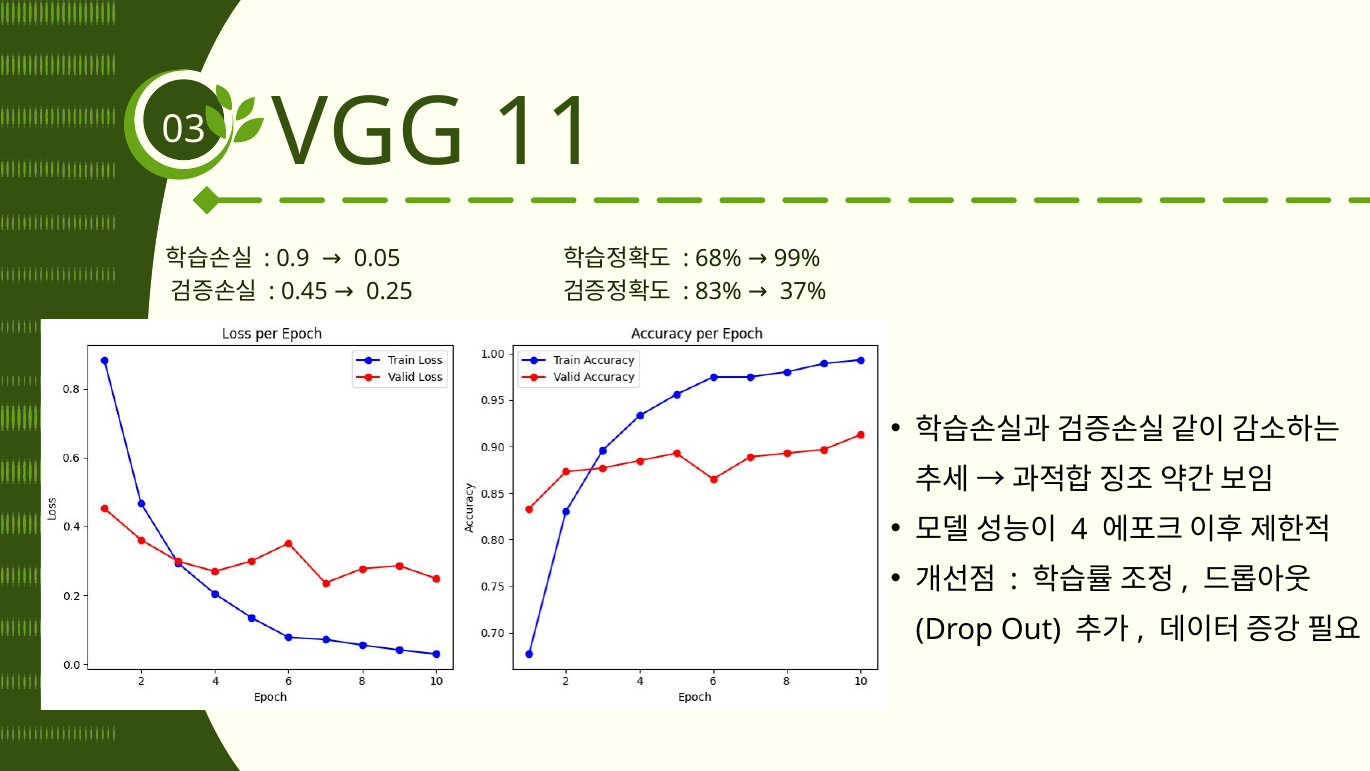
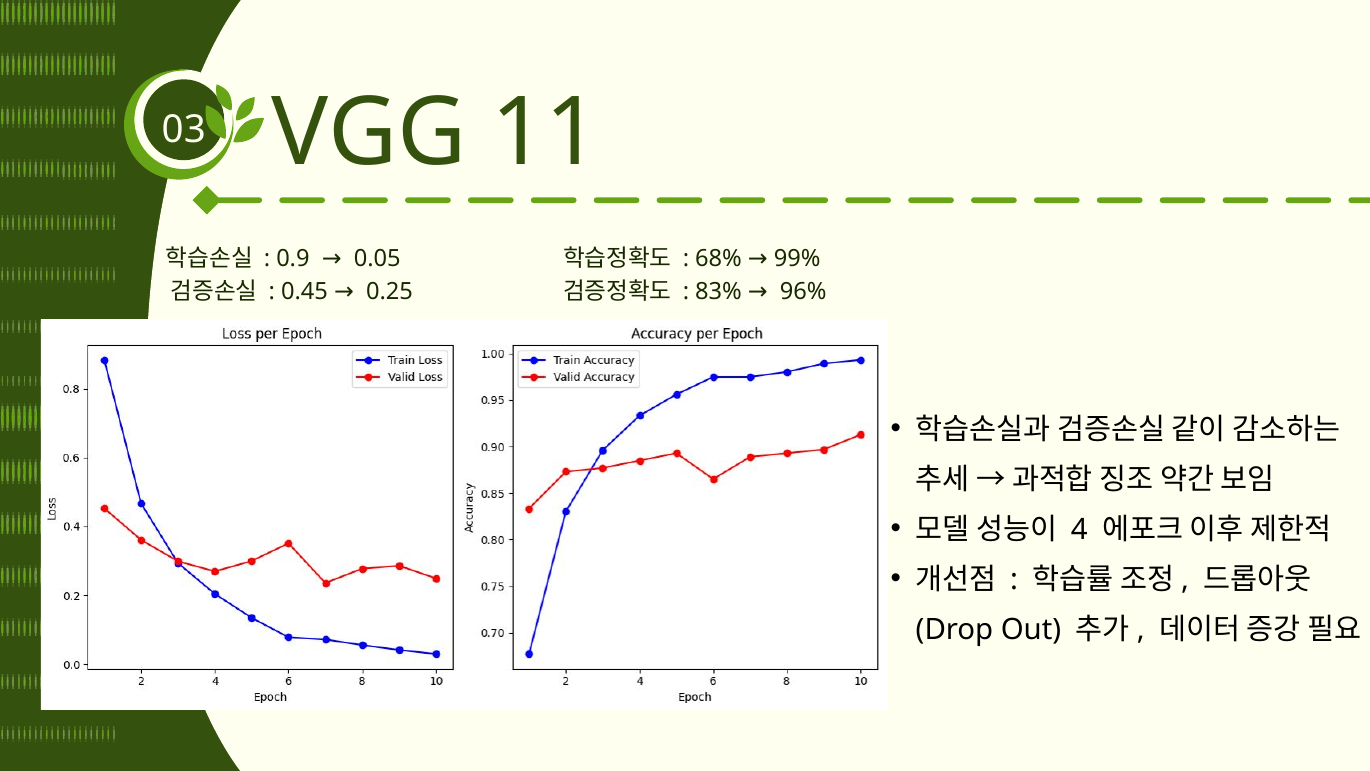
37%: 37% -> 96%
